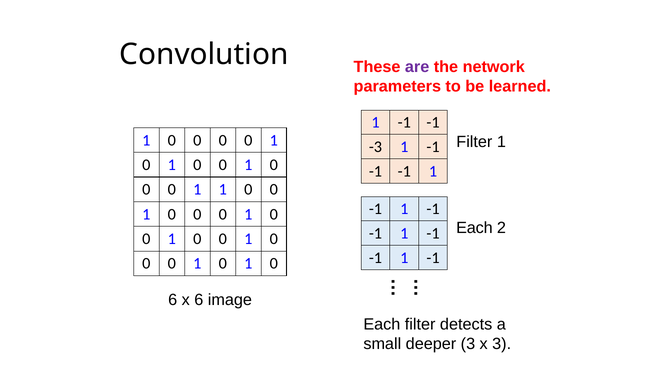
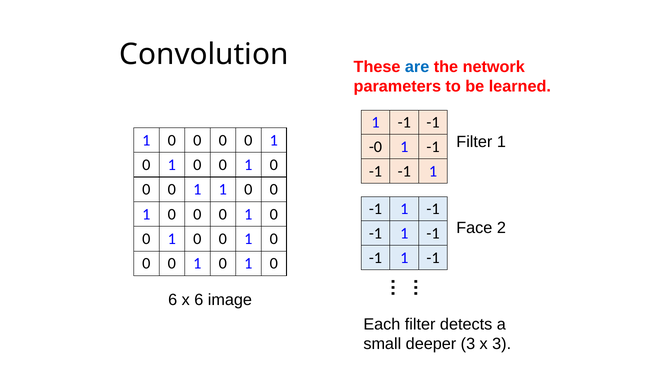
are colour: purple -> blue
-3: -3 -> -0
Each at (474, 228): Each -> Face
